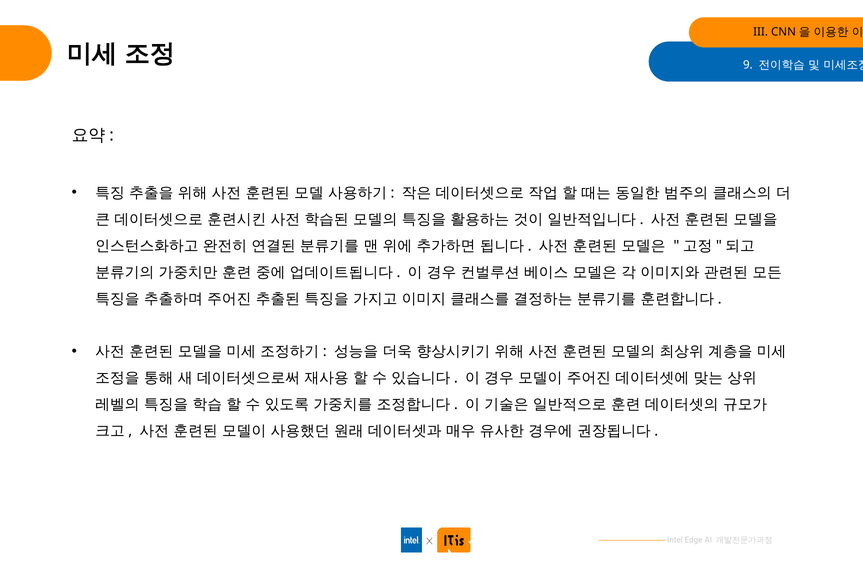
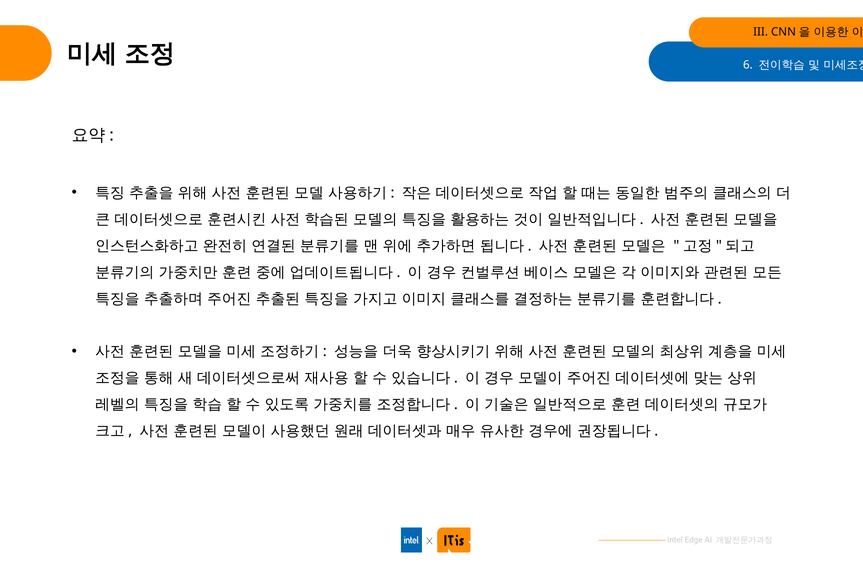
9: 9 -> 6
